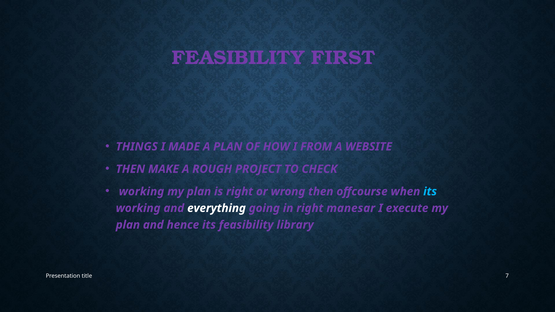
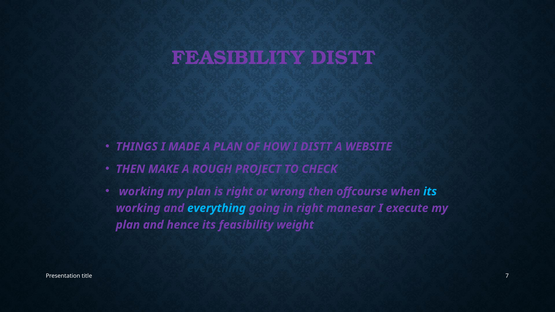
FEASIBILITY FIRST: FIRST -> DISTT
I FROM: FROM -> DISTT
everything colour: white -> light blue
library: library -> weight
